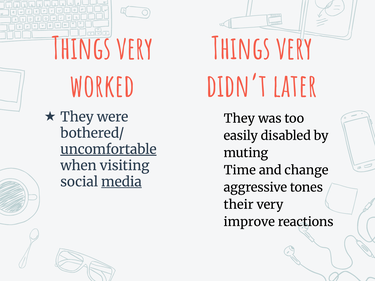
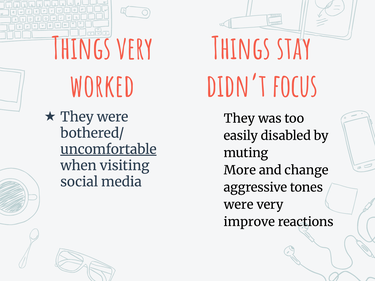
very at (294, 49): very -> stay
later: later -> focus
Time: Time -> More
media underline: present -> none
their at (239, 205): their -> were
